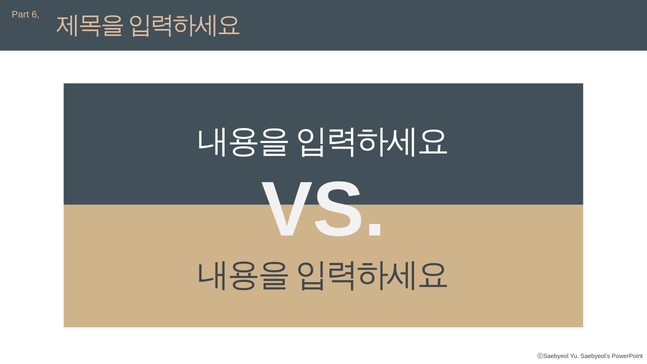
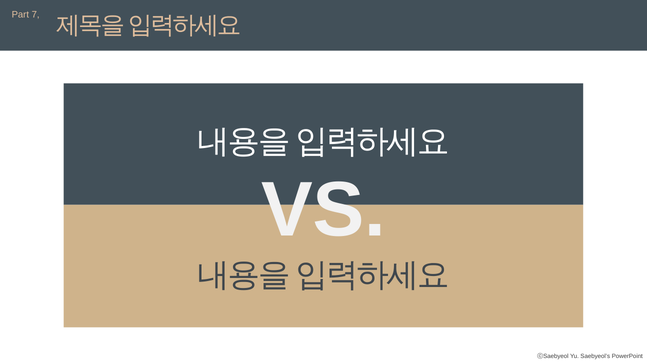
6: 6 -> 7
